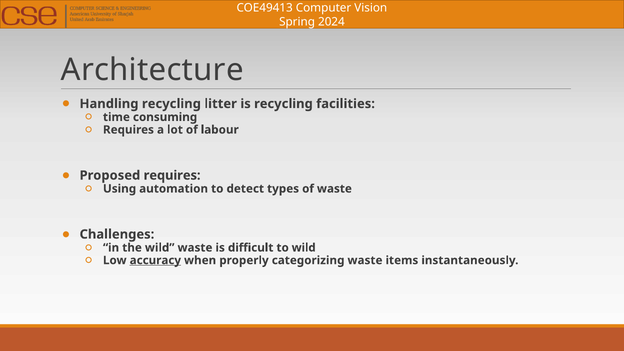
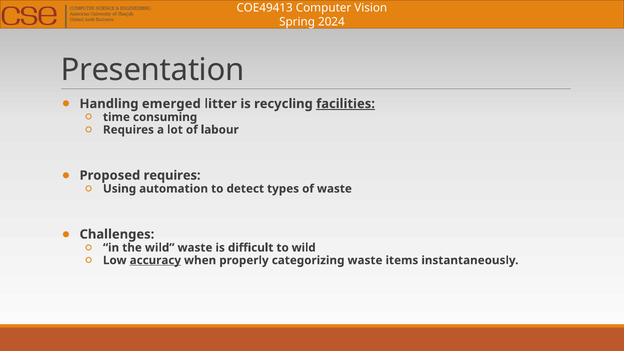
Architecture: Architecture -> Presentation
Handling recycling: recycling -> emerged
facilities underline: none -> present
